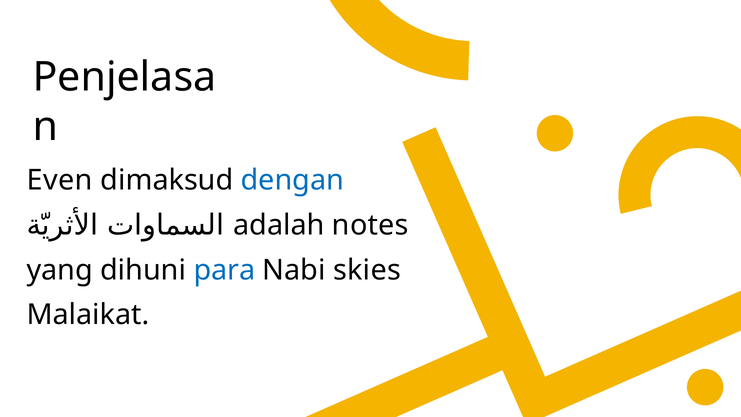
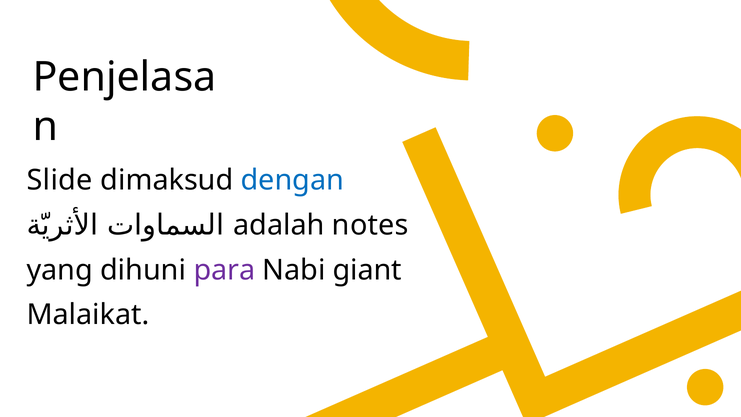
Even: Even -> Slide
para colour: blue -> purple
skies: skies -> giant
